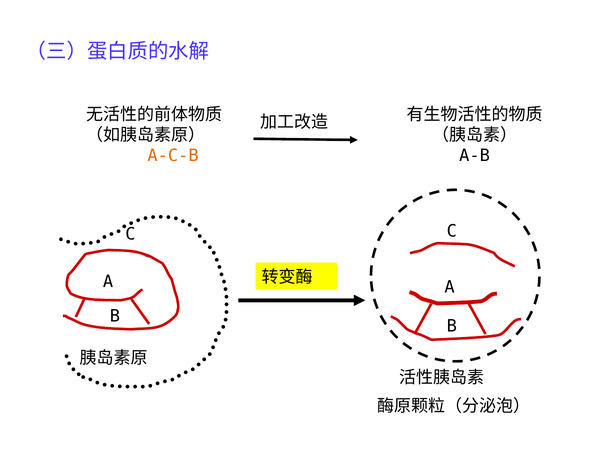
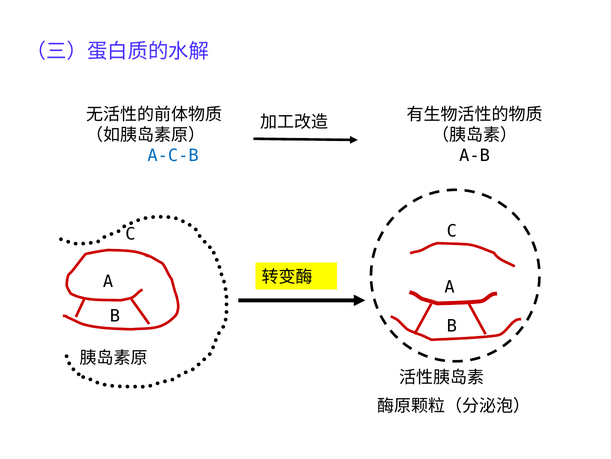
A-C-B colour: orange -> blue
